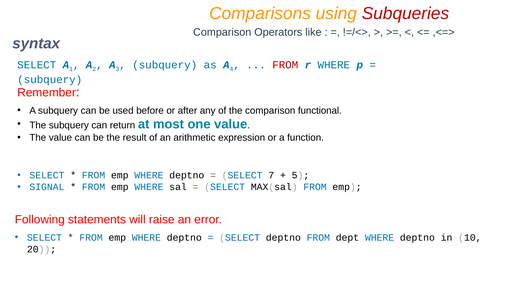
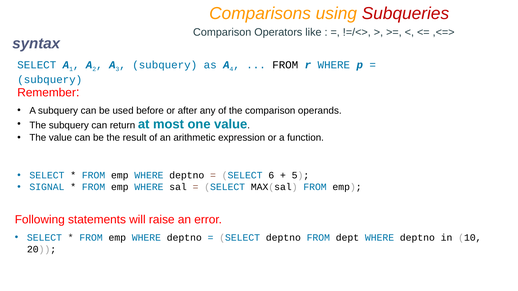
FROM at (285, 65) colour: red -> black
functional: functional -> operands
7: 7 -> 6
